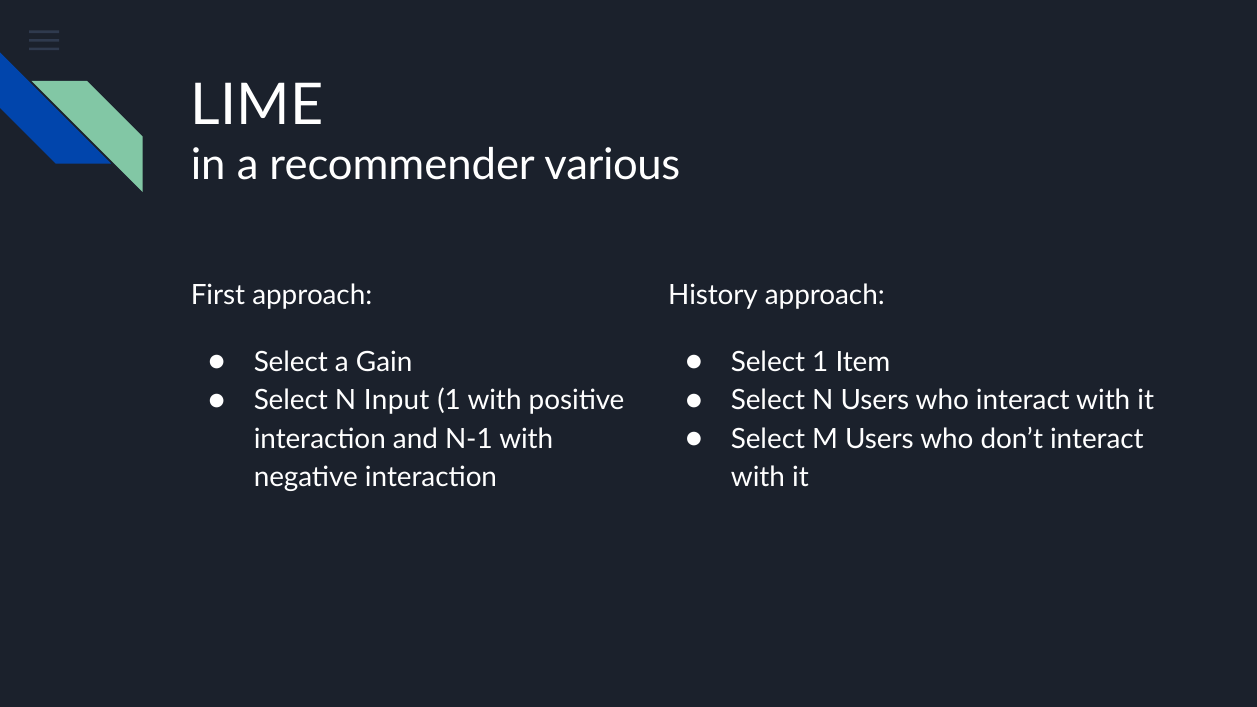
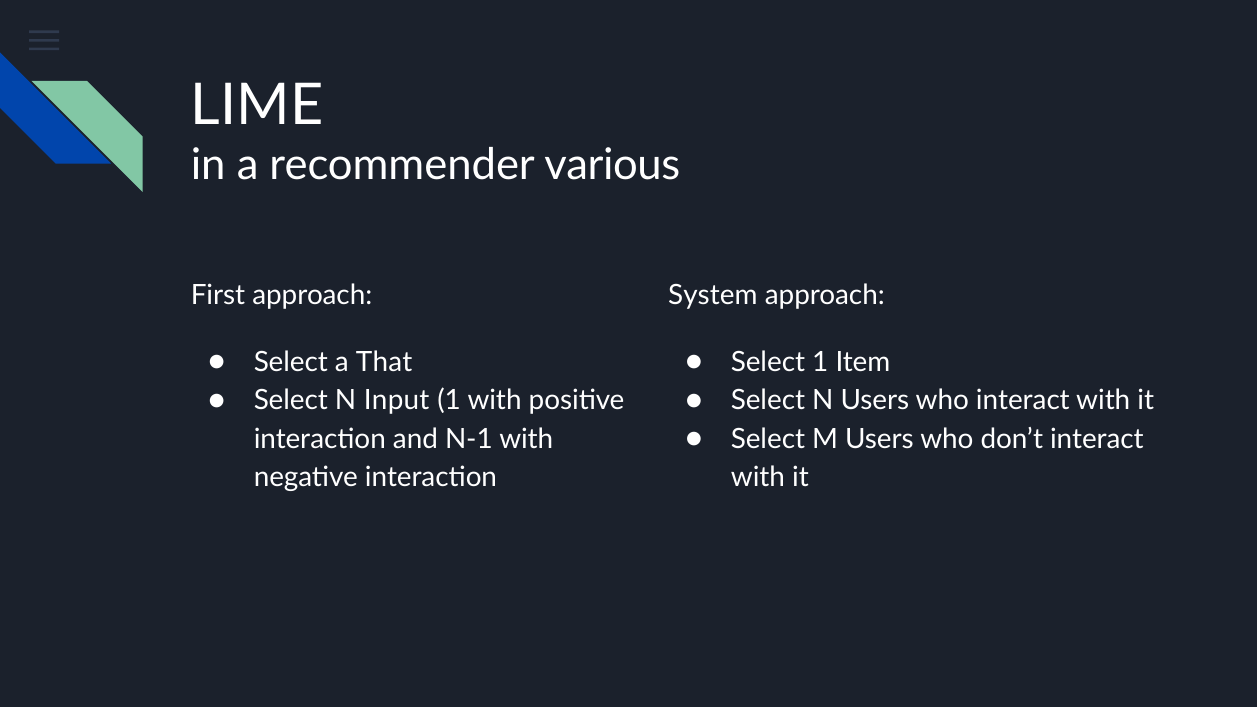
History: History -> System
Gain: Gain -> That
